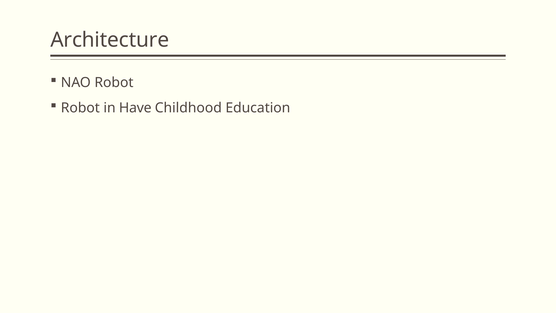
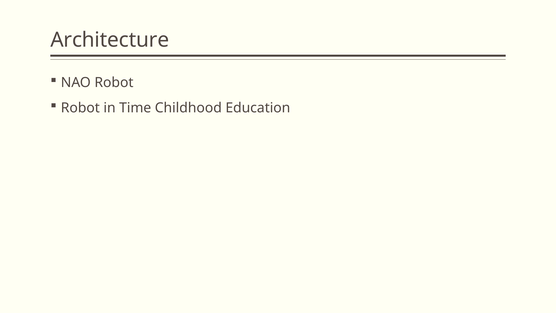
Have: Have -> Time
